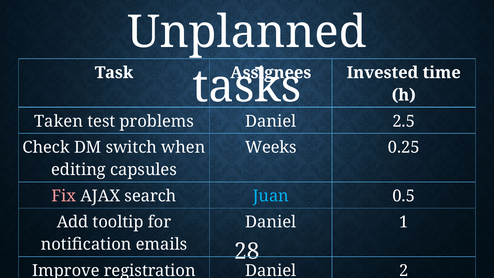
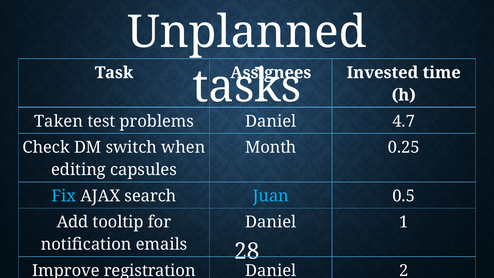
2.5: 2.5 -> 4.7
Weeks: Weeks -> Month
Fix colour: pink -> light blue
